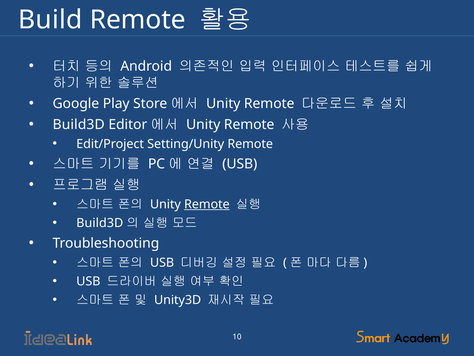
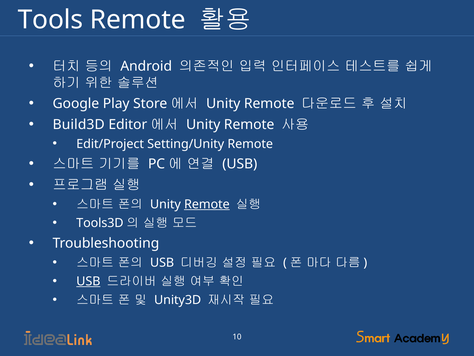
Build: Build -> Tools
Build3D at (100, 223): Build3D -> Tools3D
USB at (88, 281) underline: none -> present
